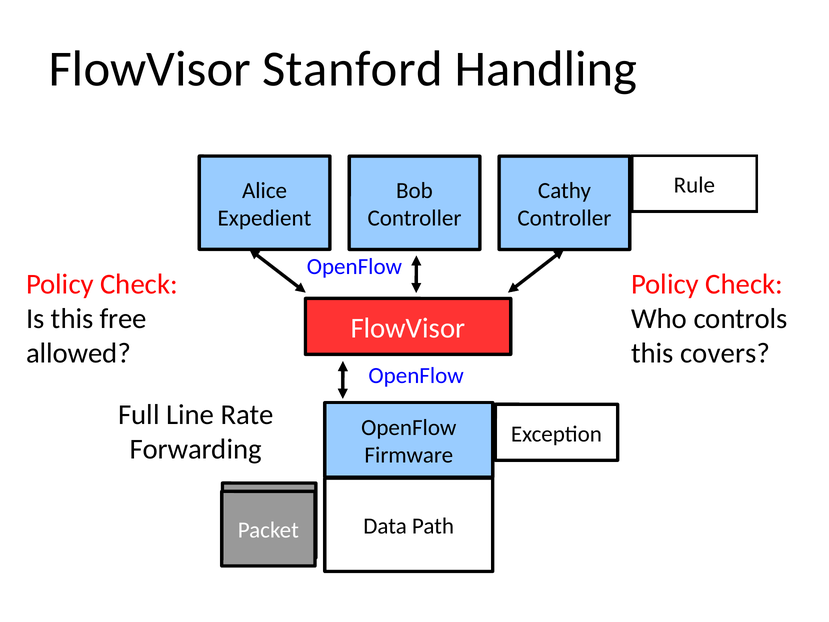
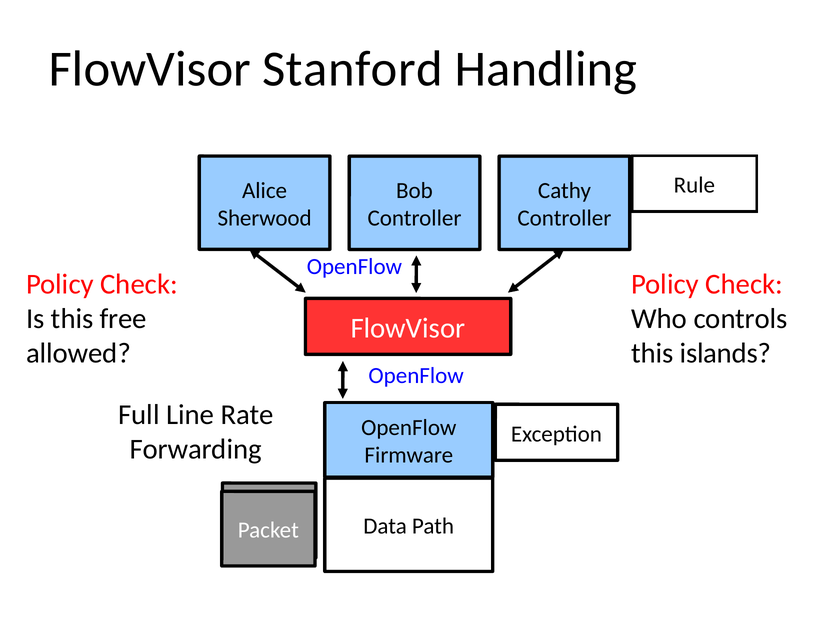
Expedient: Expedient -> Sherwood
covers: covers -> islands
